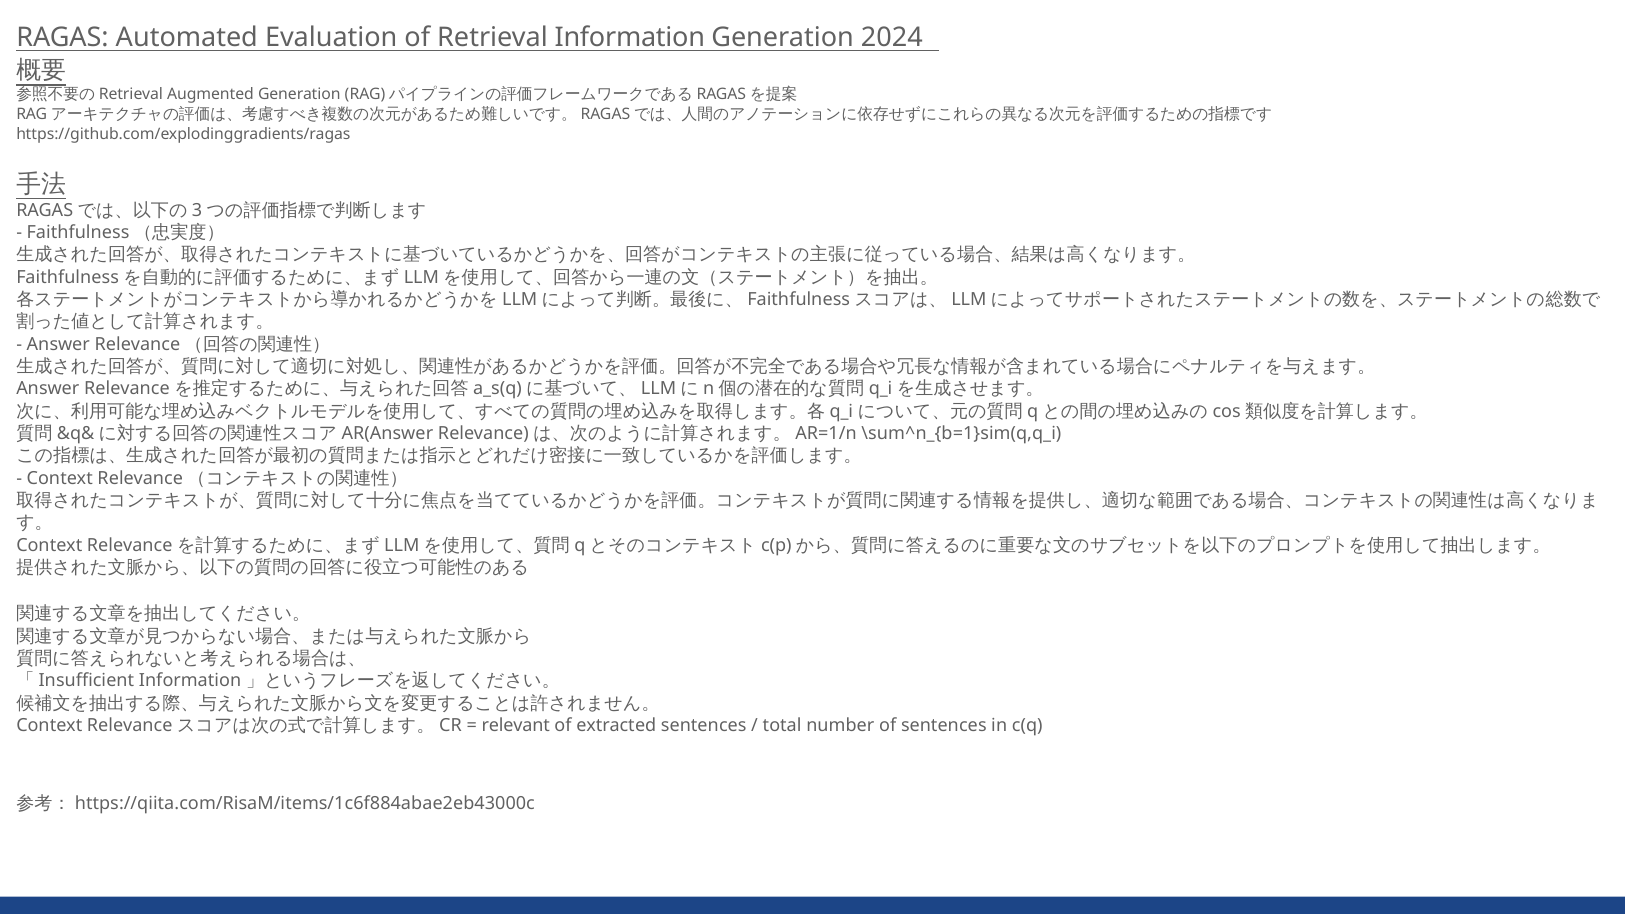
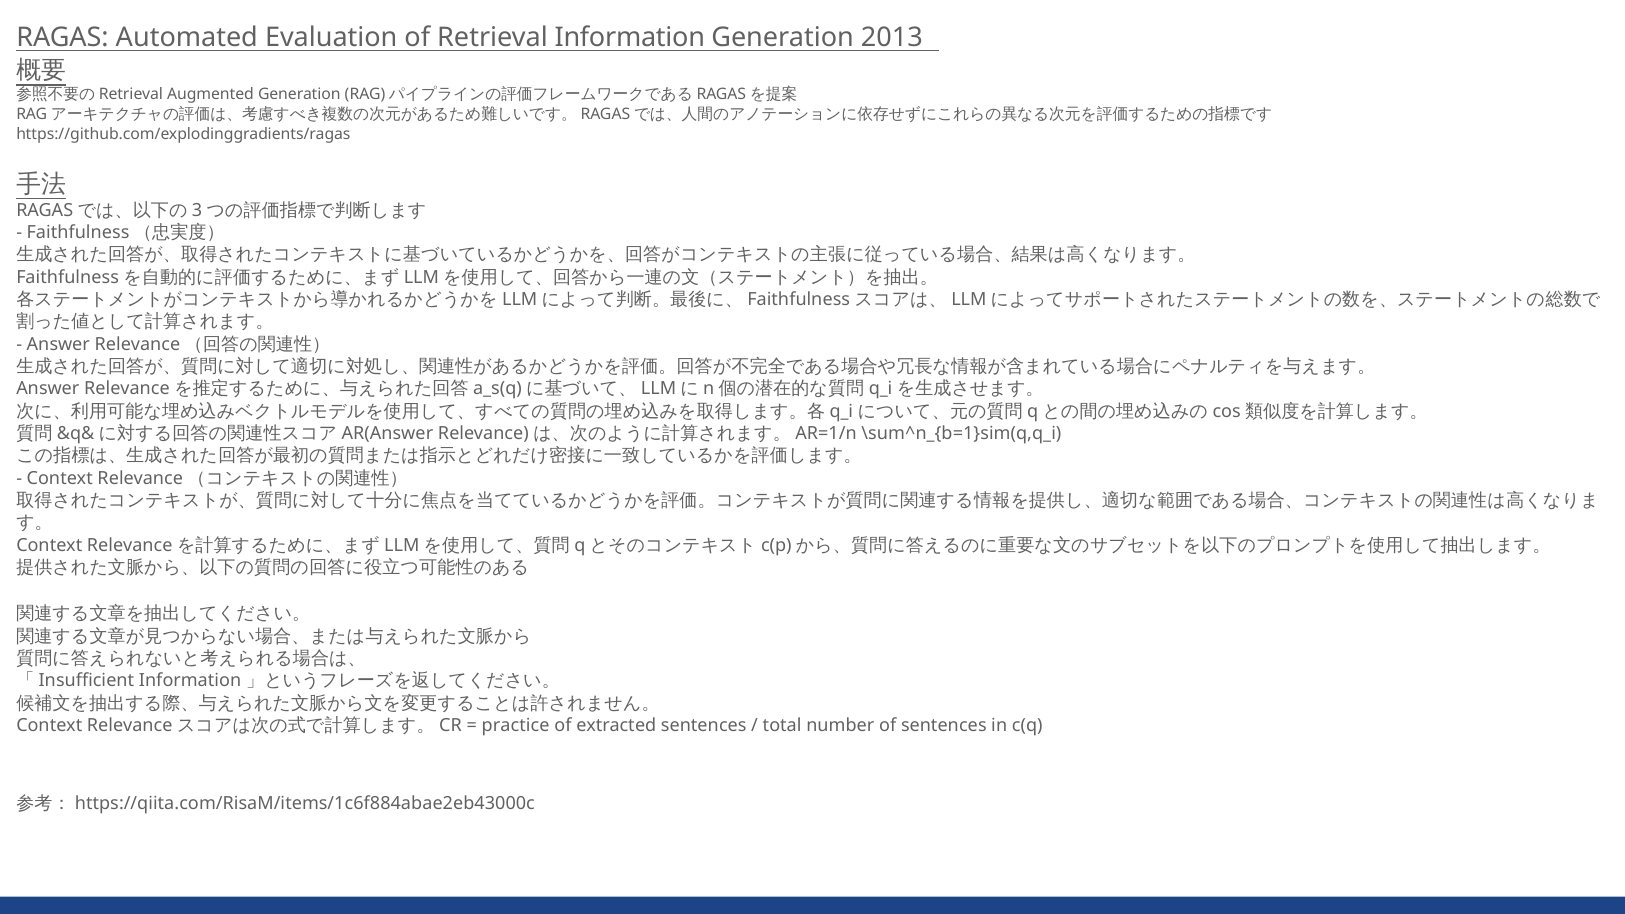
2024: 2024 -> 2013
relevant: relevant -> practice
